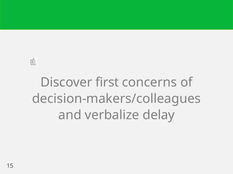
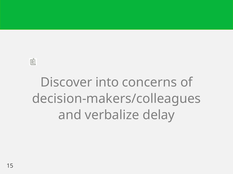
first: first -> into
